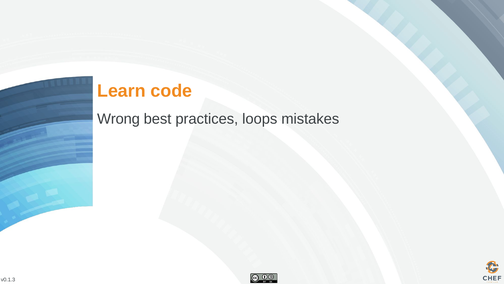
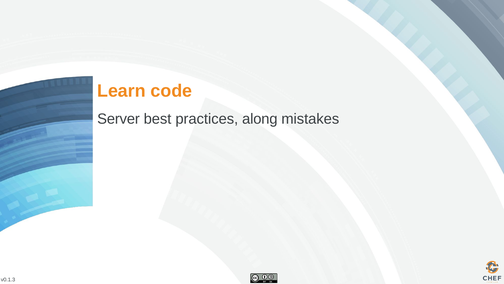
Wrong: Wrong -> Server
loops: loops -> along
